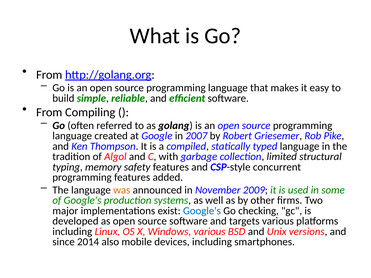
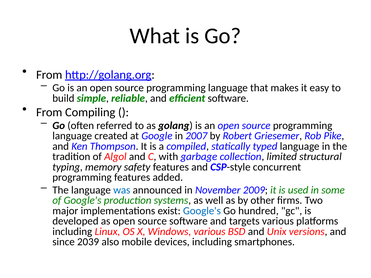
was colour: orange -> blue
checking: checking -> hundred
2014: 2014 -> 2039
